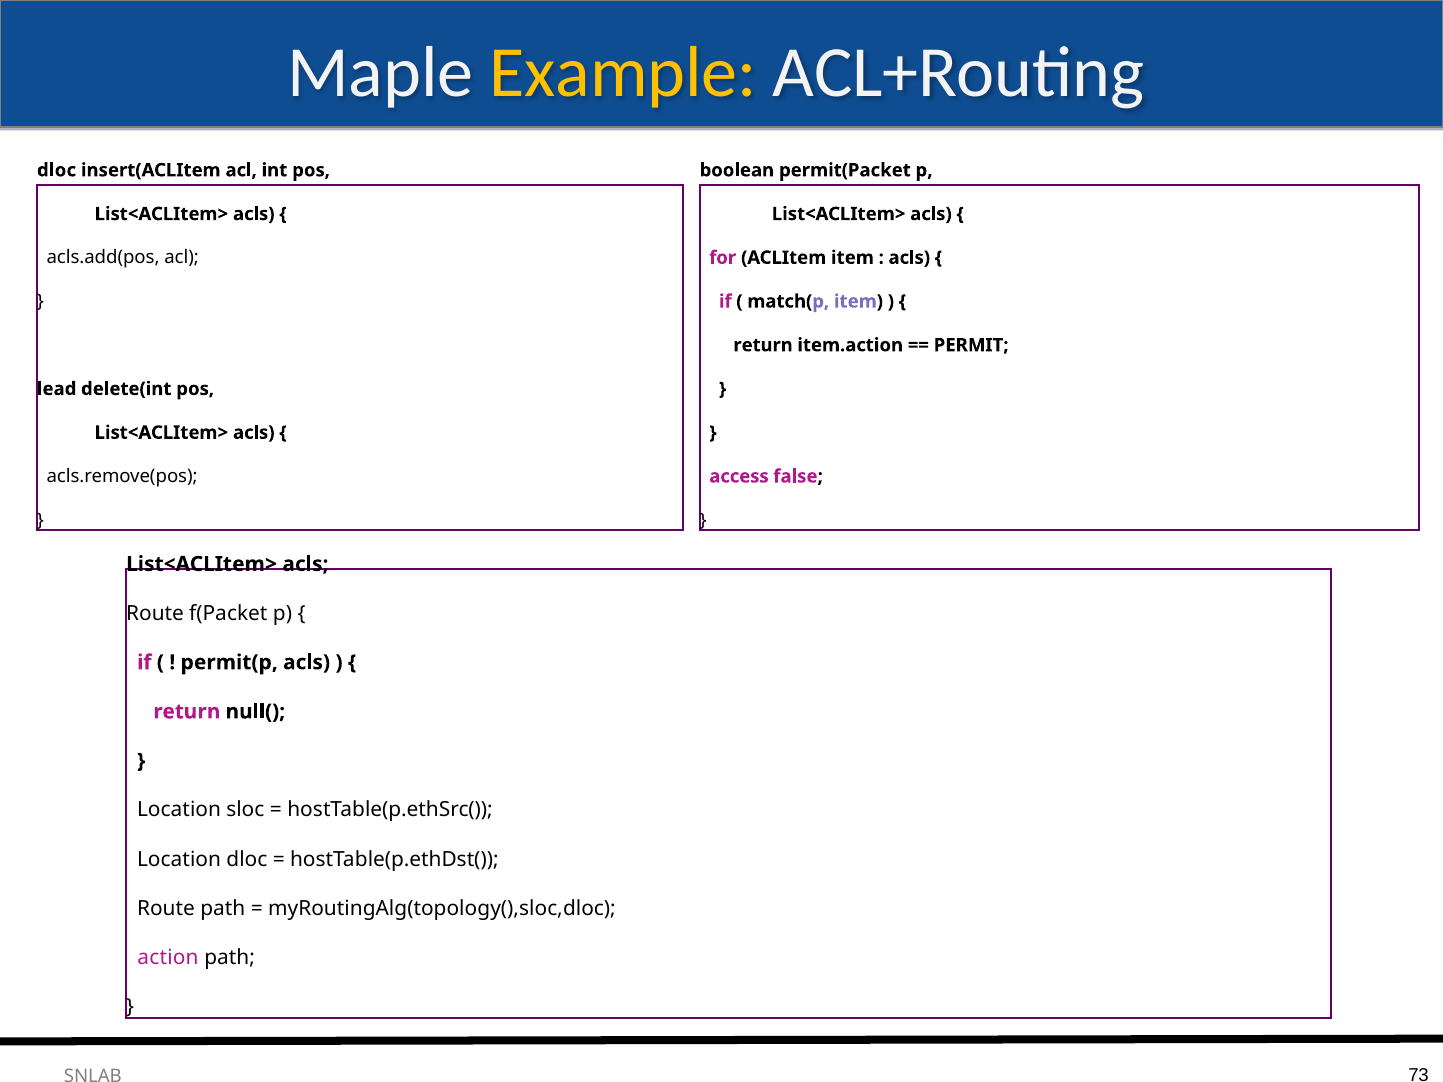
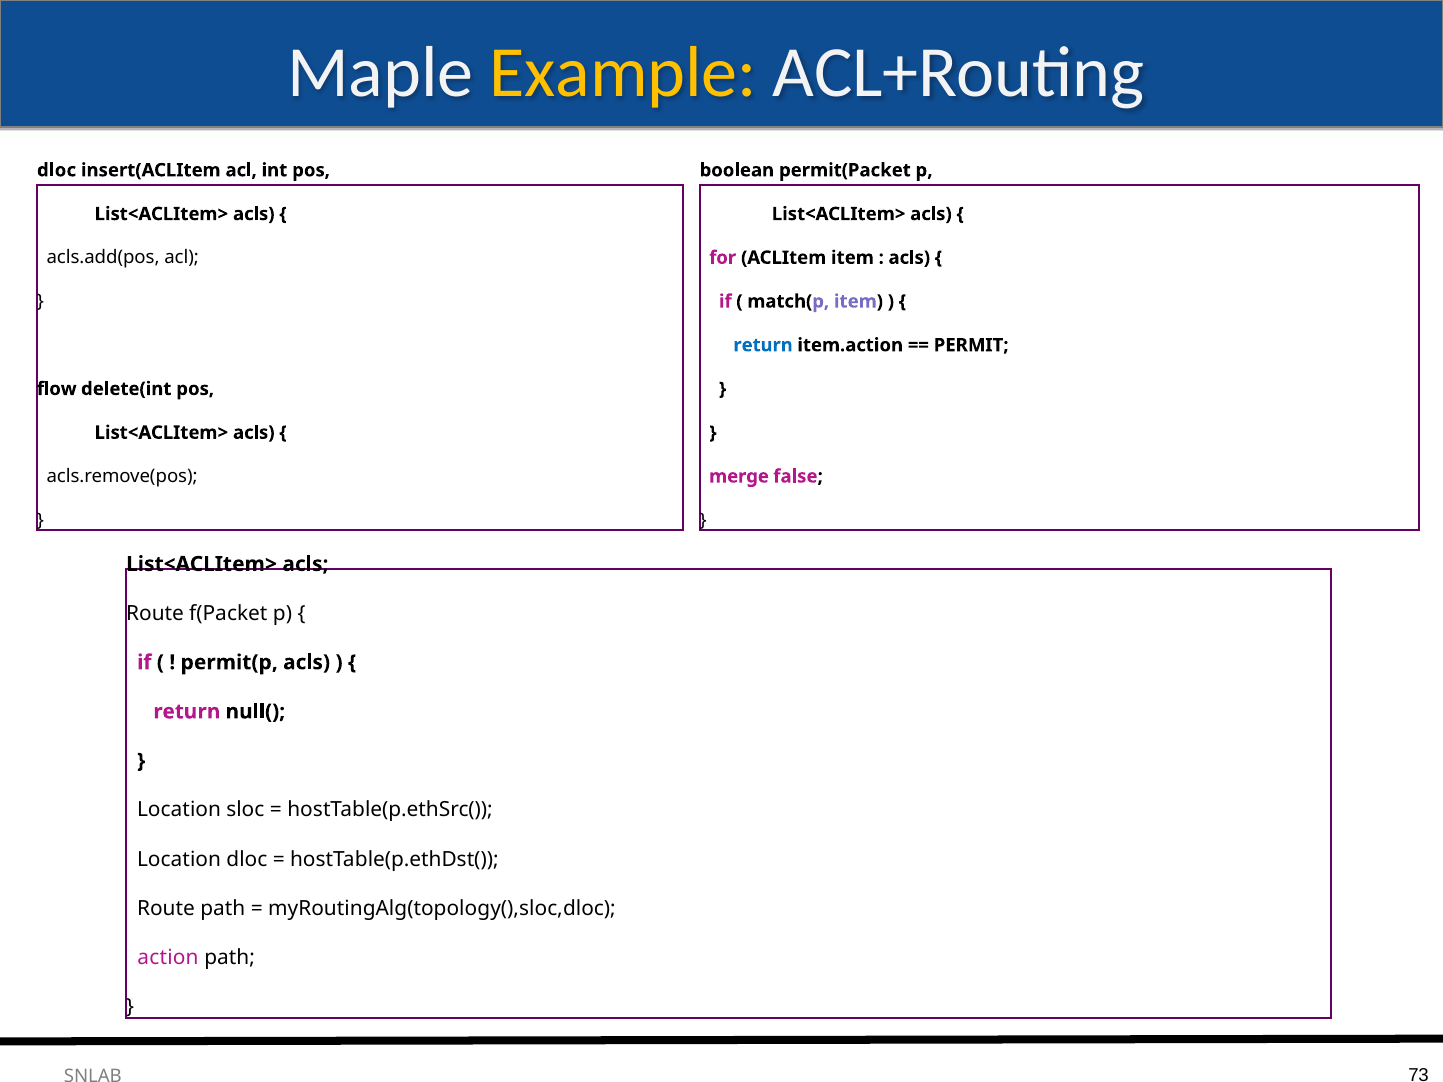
return at (763, 345) colour: black -> blue
lead: lead -> flow
access: access -> merge
